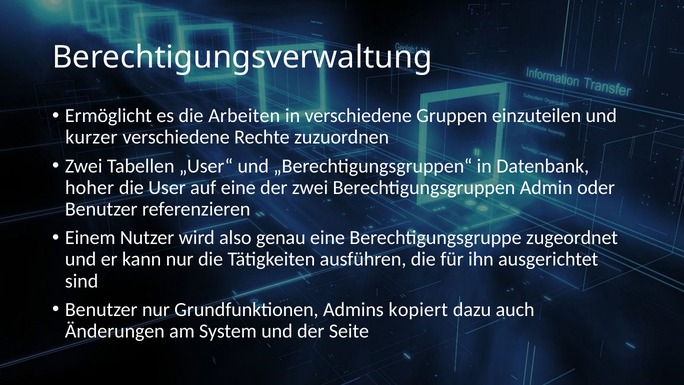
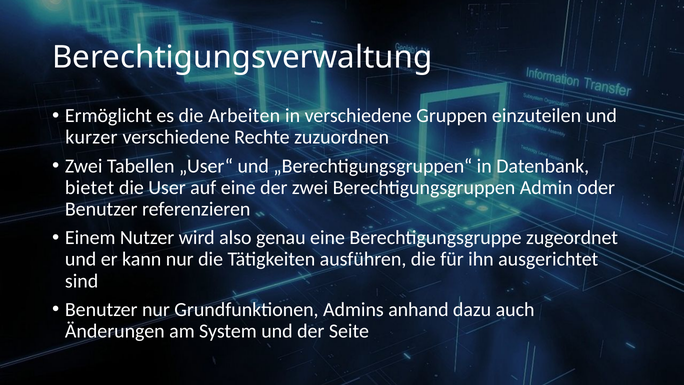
hoher: hoher -> bietet
kopiert: kopiert -> anhand
